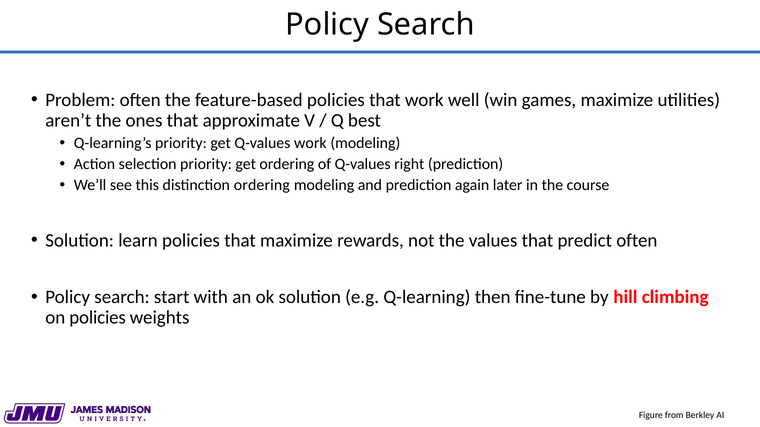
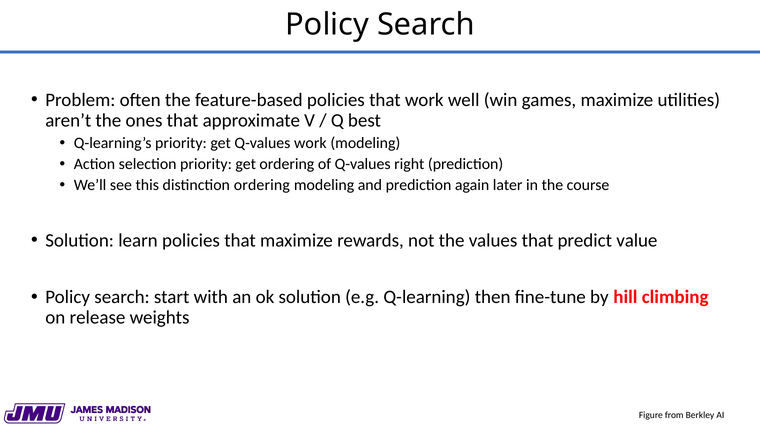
predict often: often -> value
on policies: policies -> release
